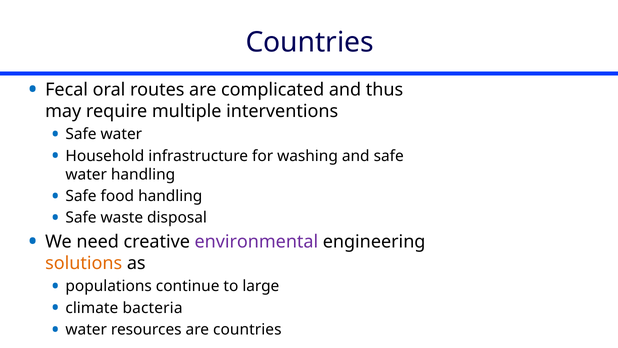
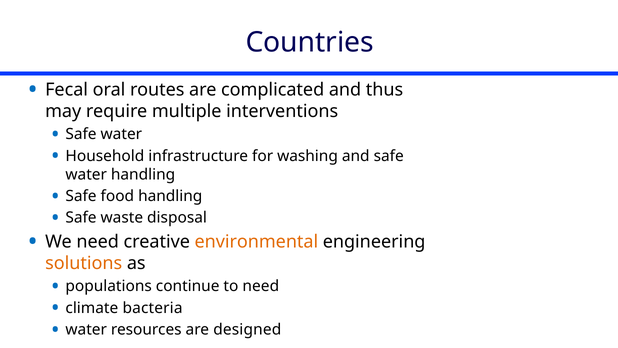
environmental colour: purple -> orange
to large: large -> need
are countries: countries -> designed
